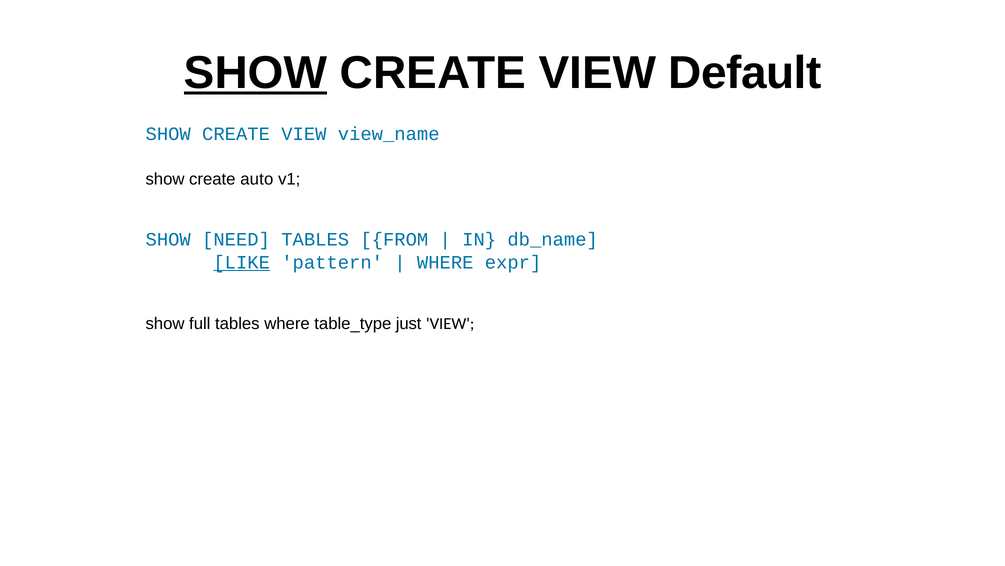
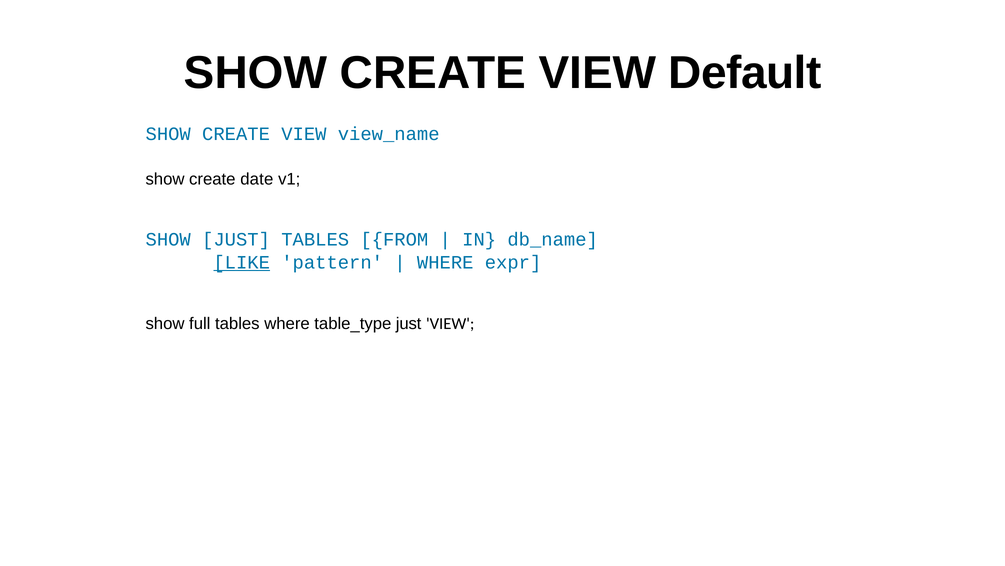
SHOW at (256, 73) underline: present -> none
auto: auto -> date
SHOW NEED: NEED -> JUST
